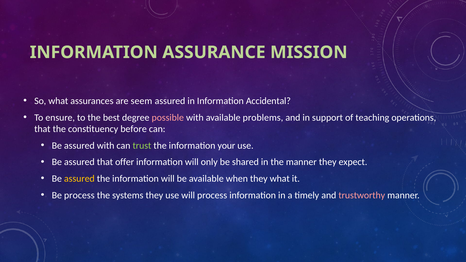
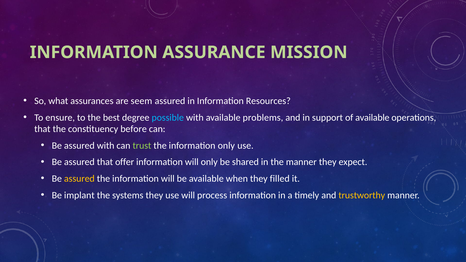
Accidental: Accidental -> Resources
possible colour: pink -> light blue
of teaching: teaching -> available
information your: your -> only
they what: what -> filled
Be process: process -> implant
trustworthy colour: pink -> yellow
